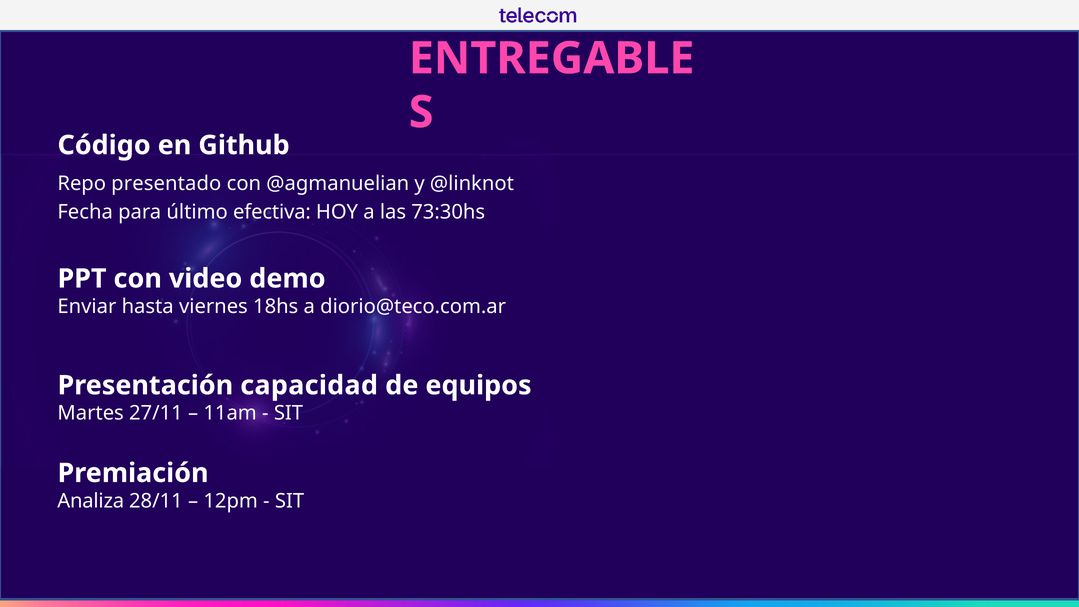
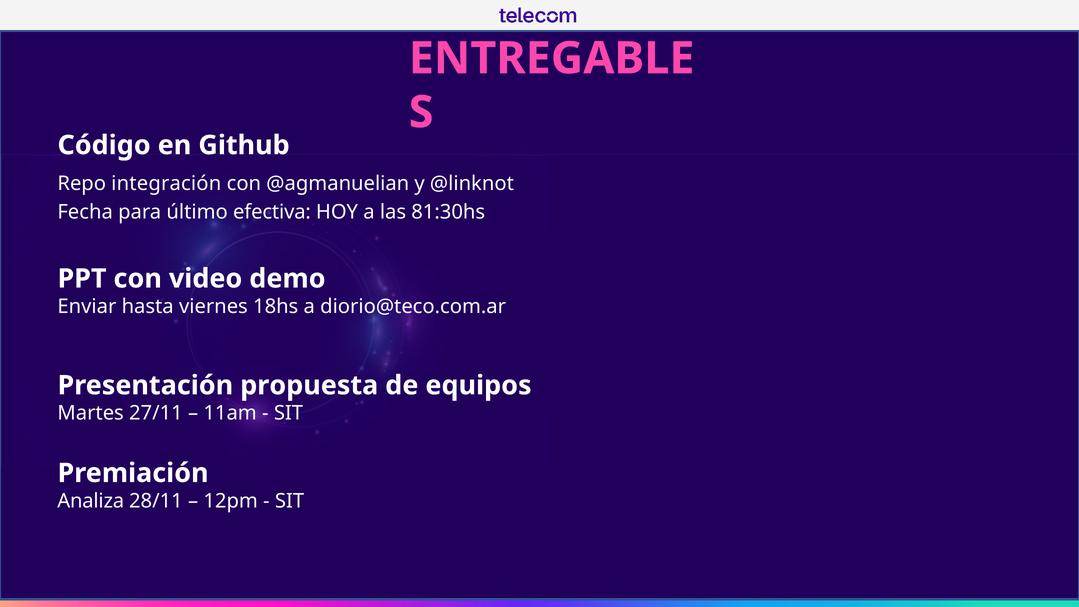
presentado: presentado -> integración
73:30hs: 73:30hs -> 81:30hs
capacidad: capacidad -> propuesta
